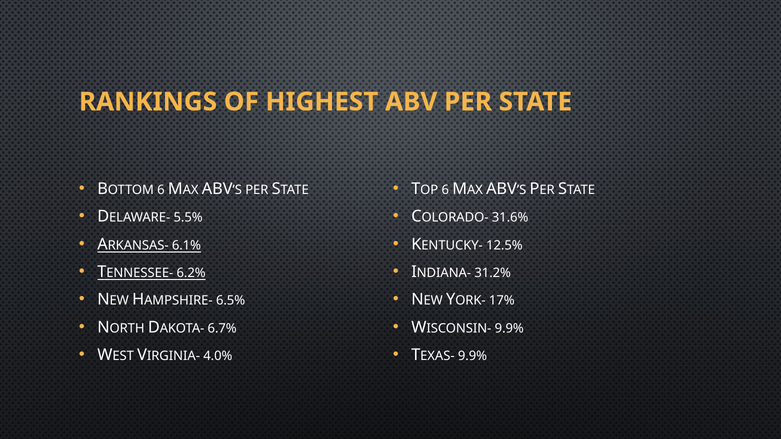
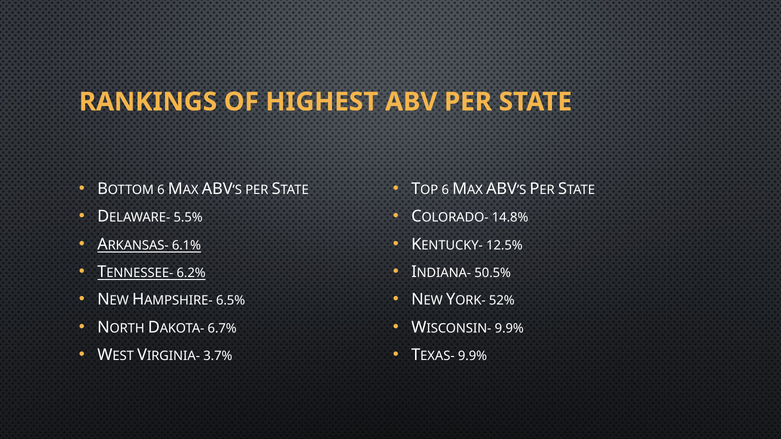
31.6%: 31.6% -> 14.8%
31.2%: 31.2% -> 50.5%
17%: 17% -> 52%
4.0%: 4.0% -> 3.7%
